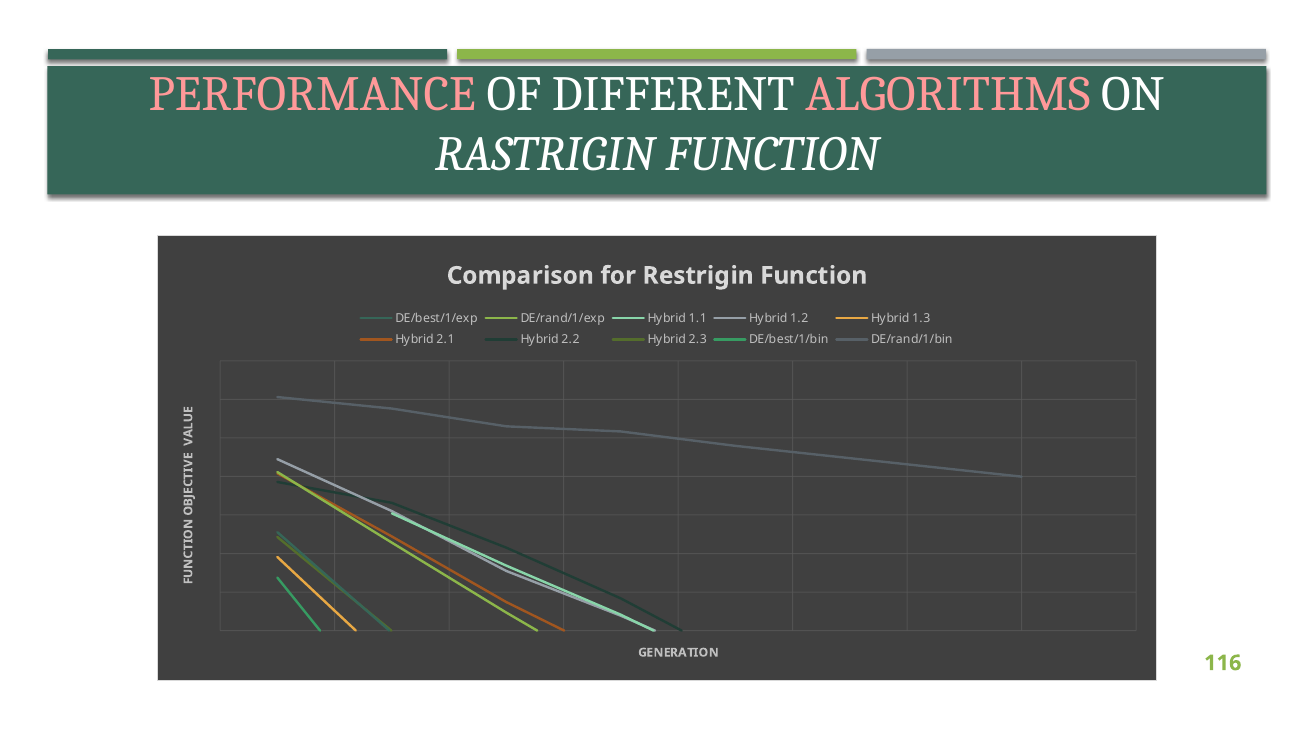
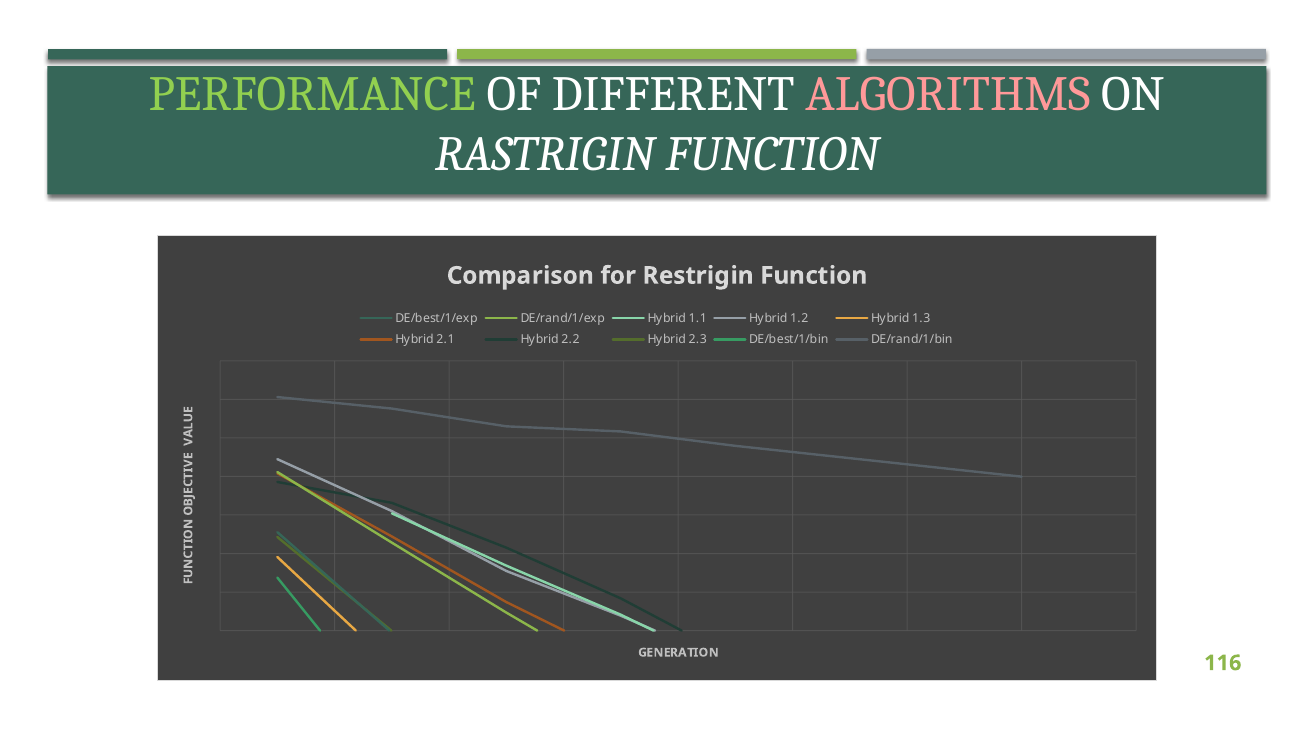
PERFORMANCE colour: pink -> light green
